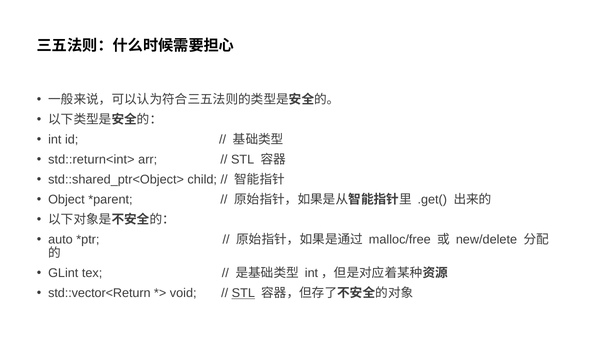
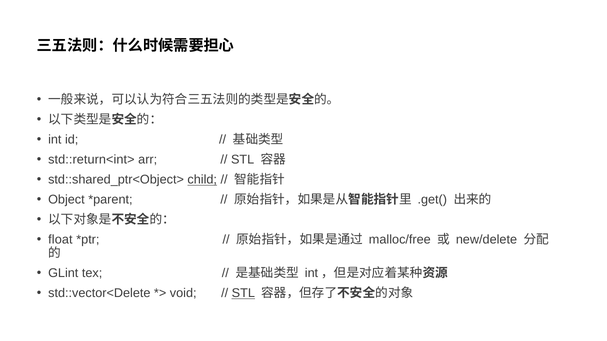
child underline: none -> present
auto: auto -> float
std::vector<Return: std::vector<Return -> std::vector<Delete
